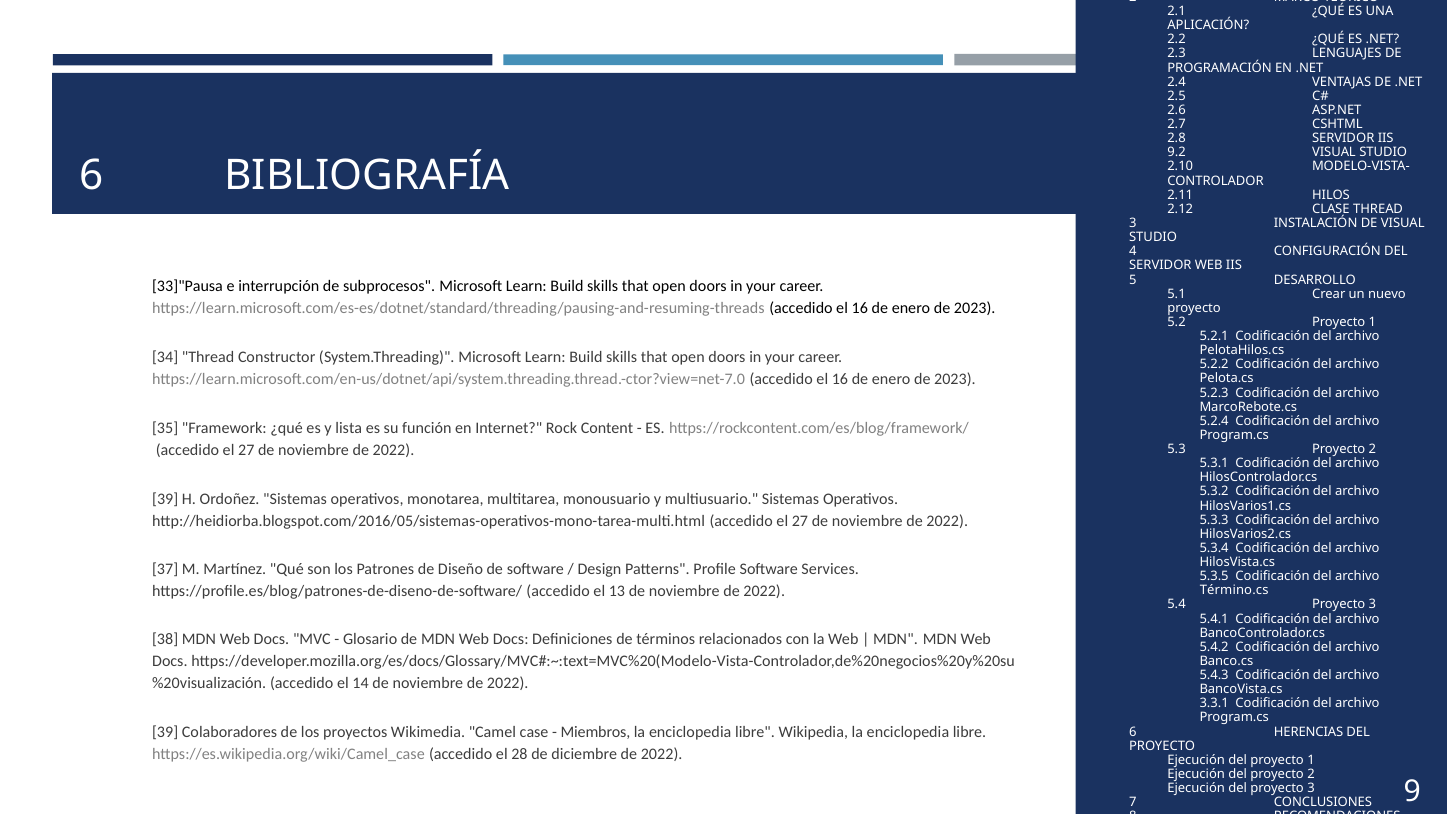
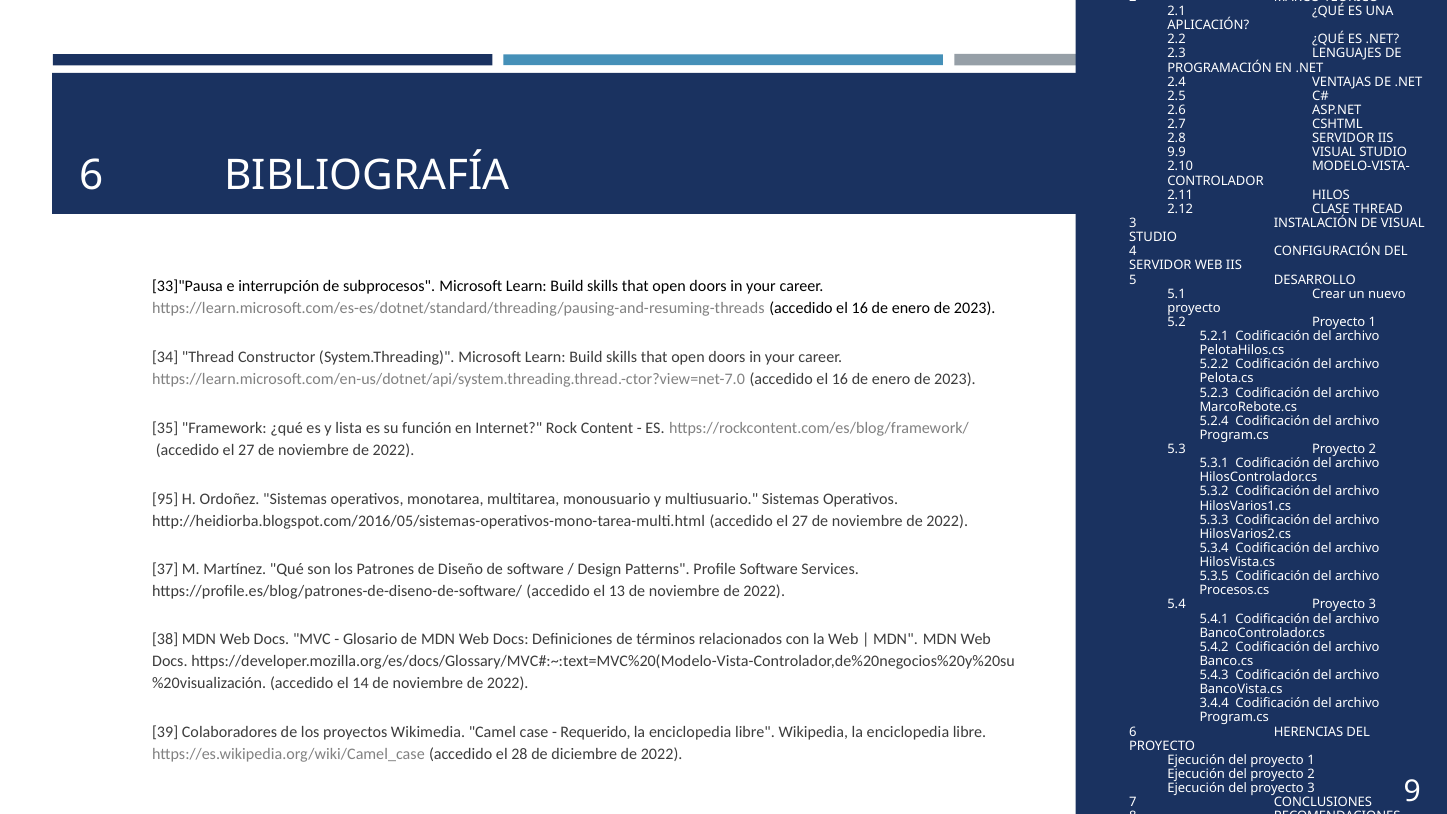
9.2: 9.2 -> 9.9
39 at (165, 499): 39 -> 95
Término.cs: Término.cs -> Procesos.cs
3.3.1: 3.3.1 -> 3.4.4
Miembros: Miembros -> Requerido
